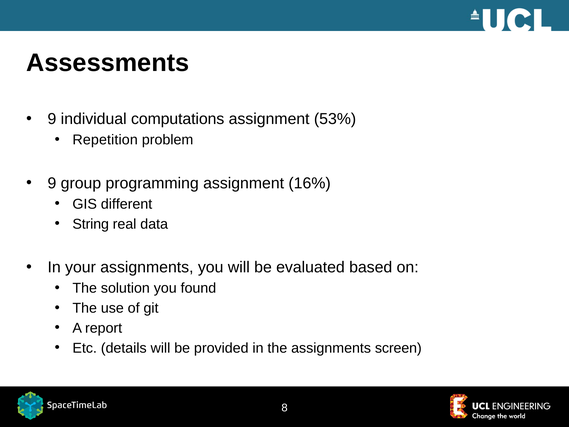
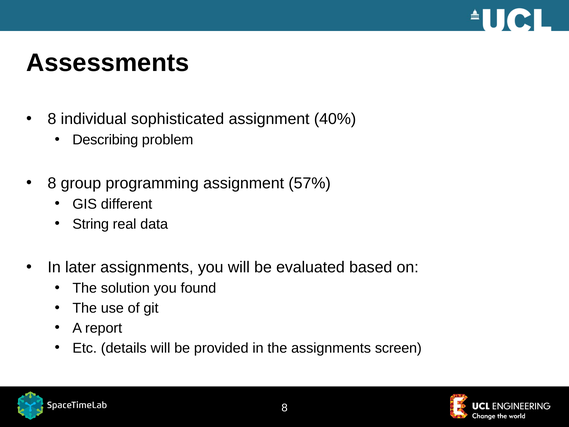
9 at (52, 119): 9 -> 8
computations: computations -> sophisticated
53%: 53% -> 40%
Repetition: Repetition -> Describing
9 at (52, 183): 9 -> 8
16%: 16% -> 57%
your: your -> later
